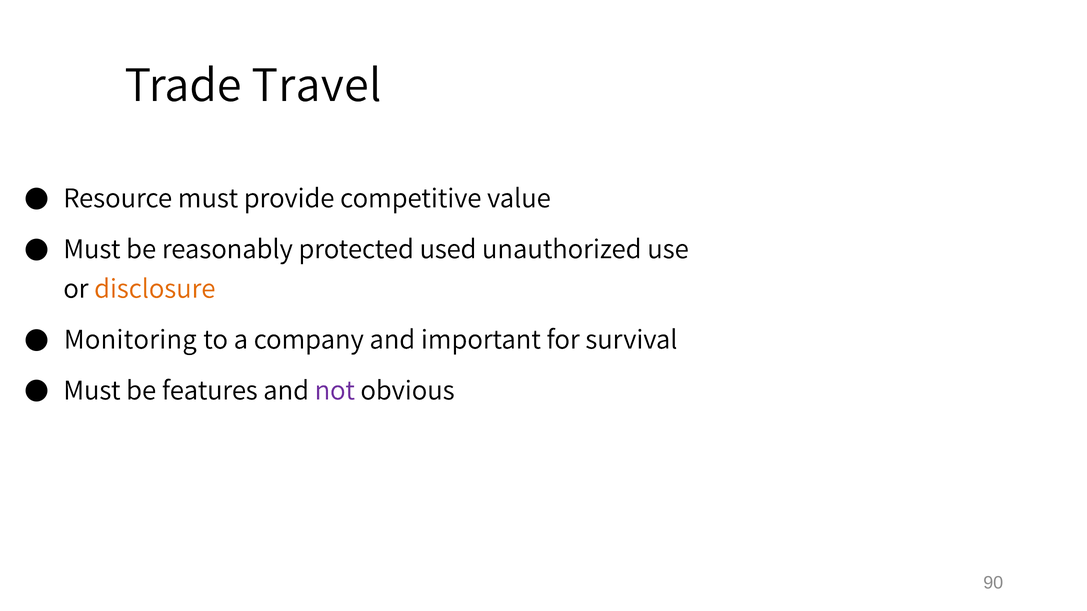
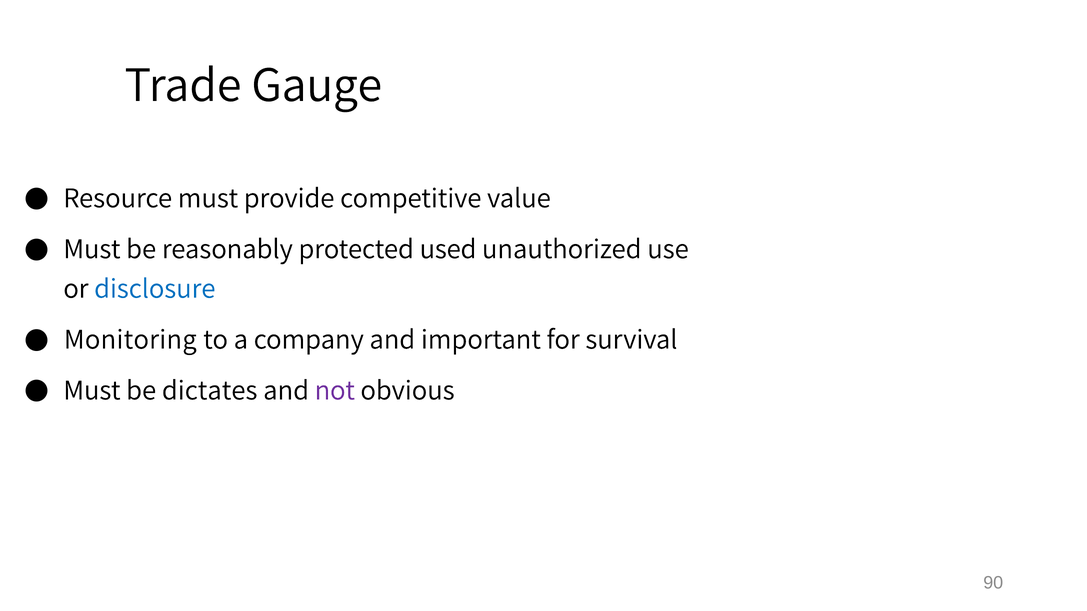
Travel: Travel -> Gauge
disclosure colour: orange -> blue
features: features -> dictates
